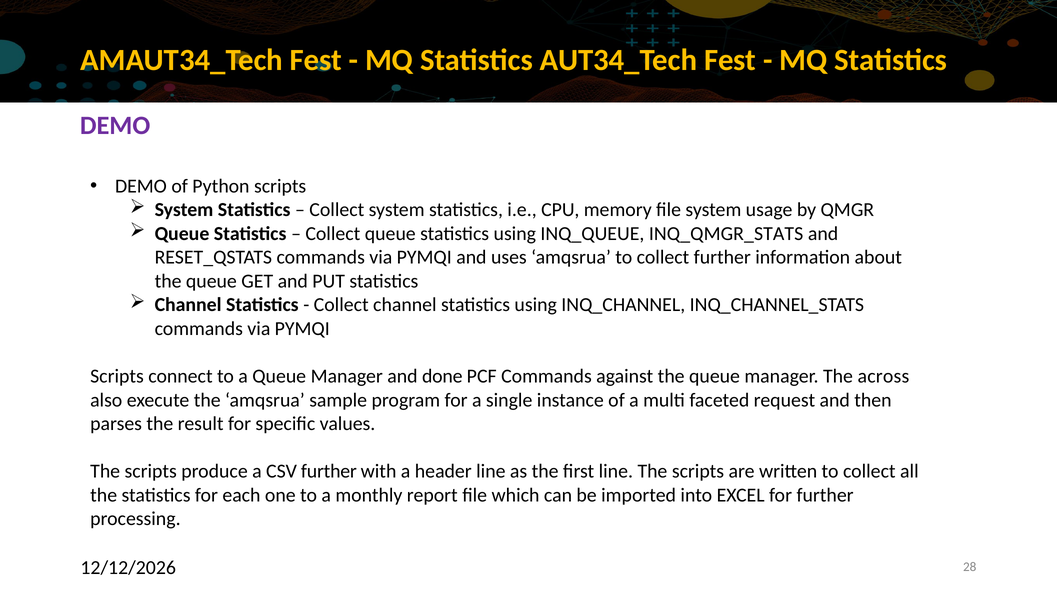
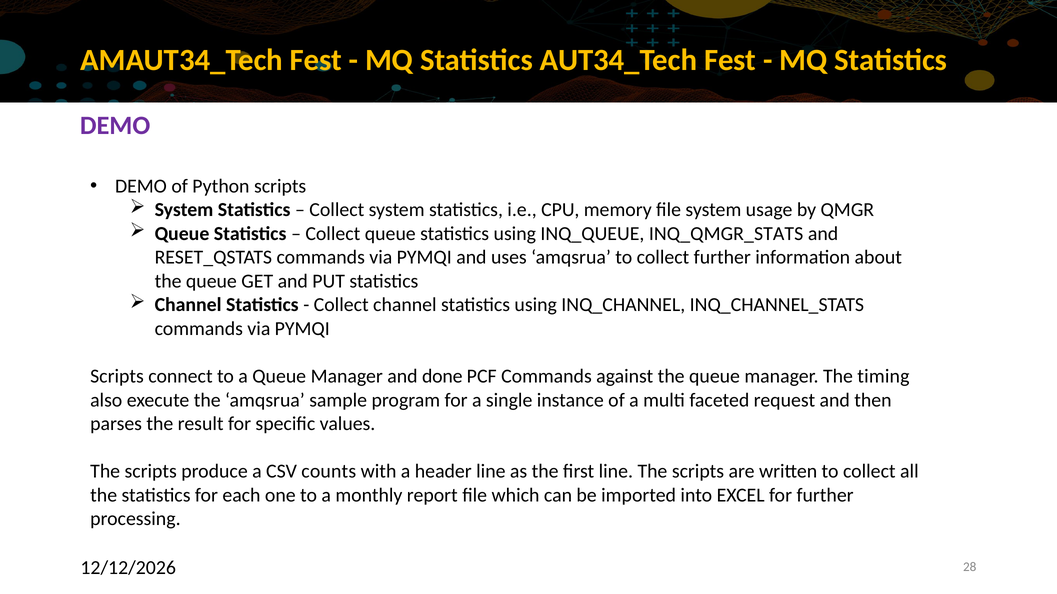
across: across -> timing
CSV further: further -> counts
